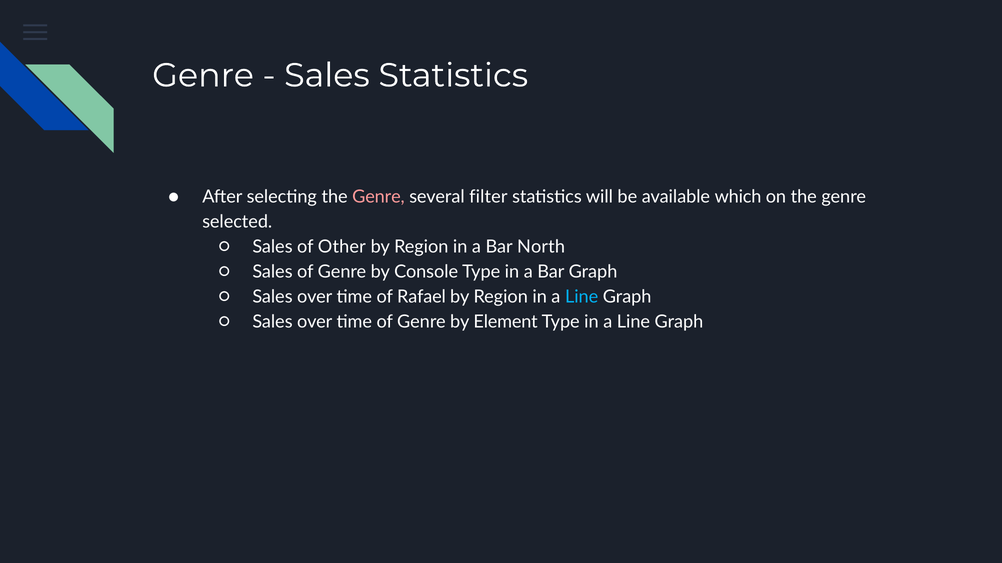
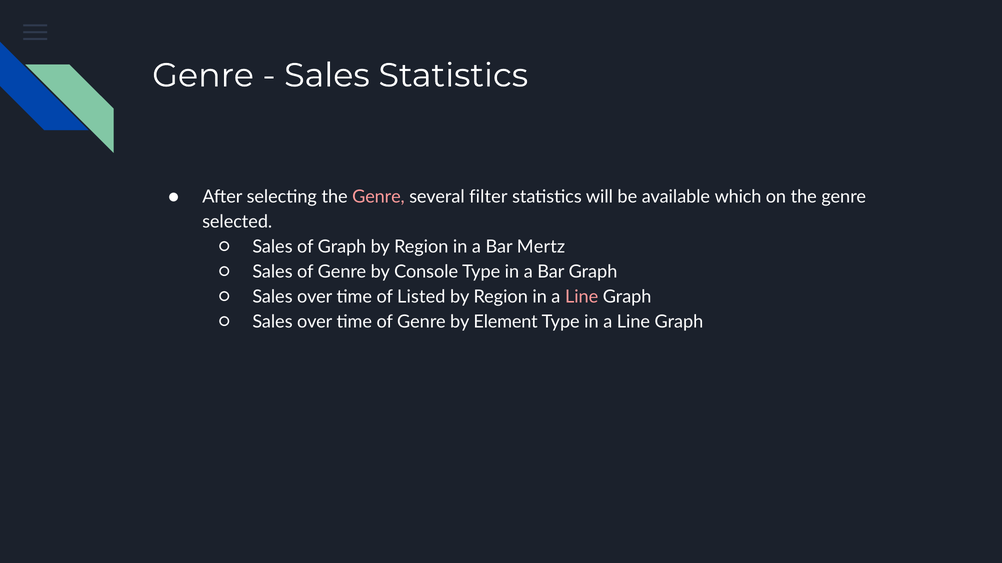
of Other: Other -> Graph
North: North -> Mertz
Rafael: Rafael -> Listed
Line at (582, 297) colour: light blue -> pink
